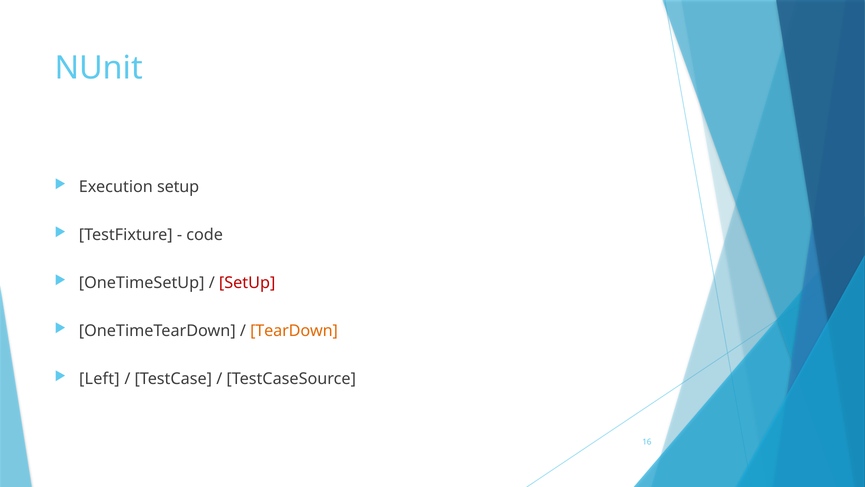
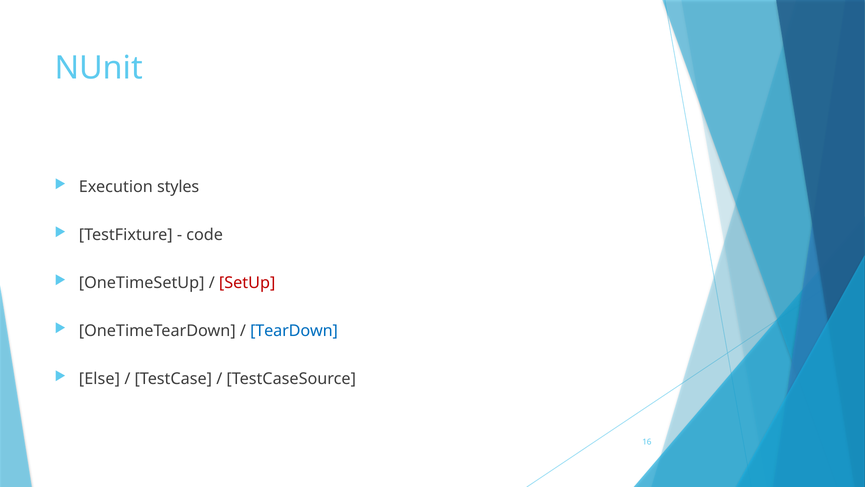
Execution setup: setup -> styles
TearDown colour: orange -> blue
Left: Left -> Else
